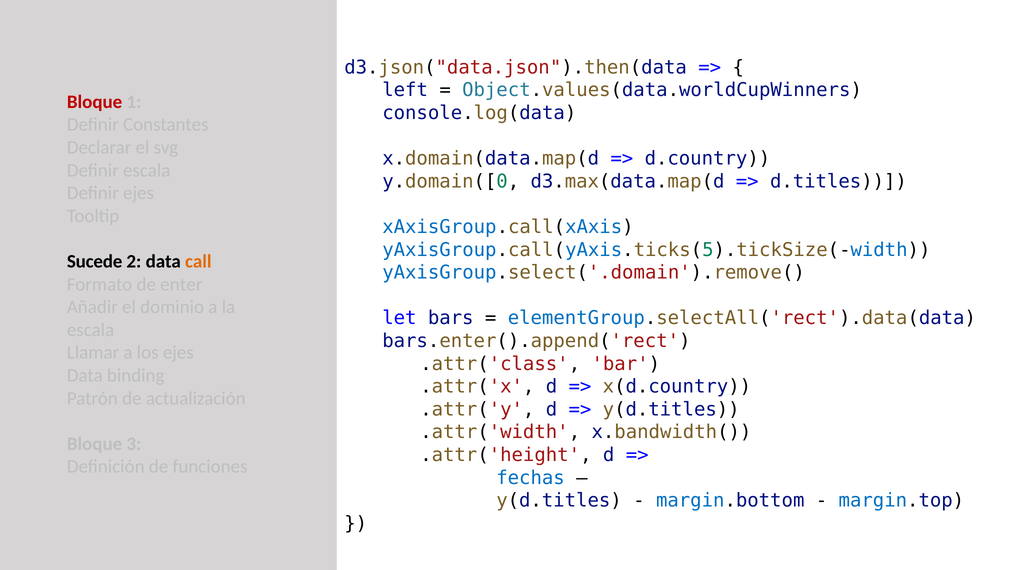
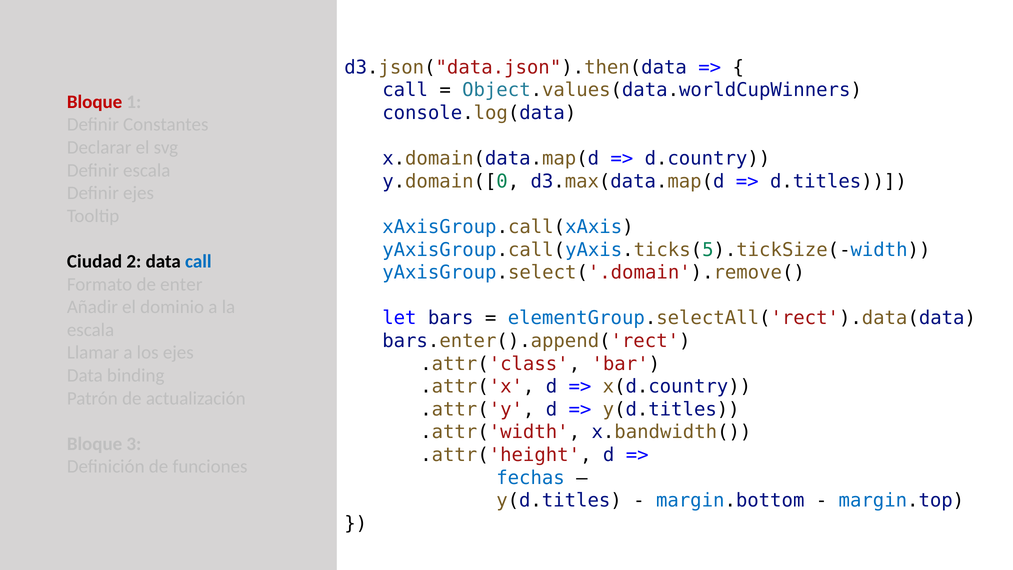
left at (405, 90): left -> call
Sucede: Sucede -> Ciudad
call at (198, 261) colour: orange -> blue
